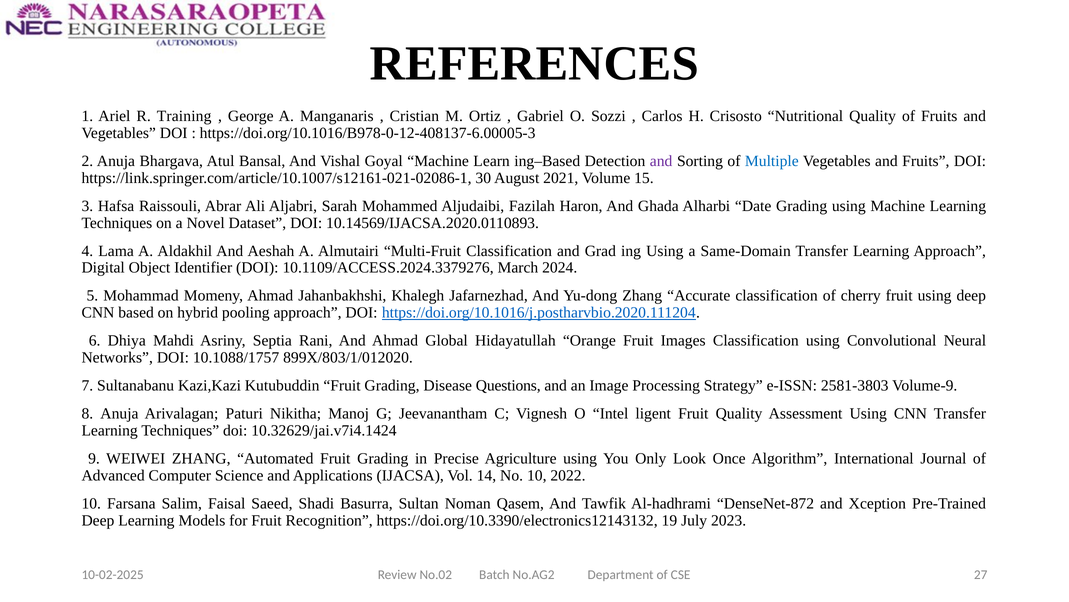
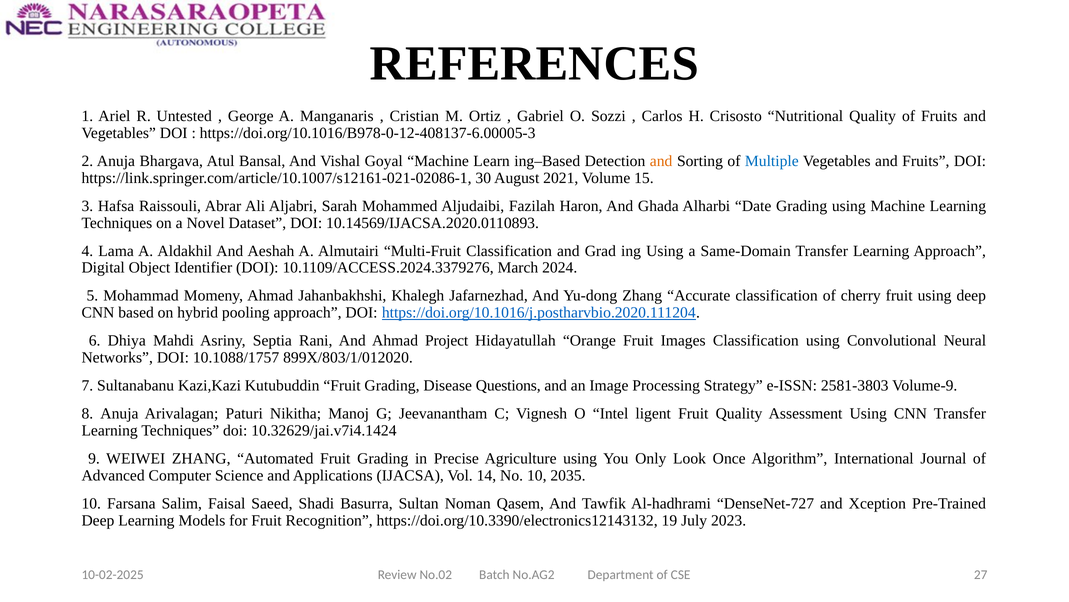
Training: Training -> Untested
and at (661, 161) colour: purple -> orange
Global: Global -> Project
2022: 2022 -> 2035
DenseNet-872: DenseNet-872 -> DenseNet-727
